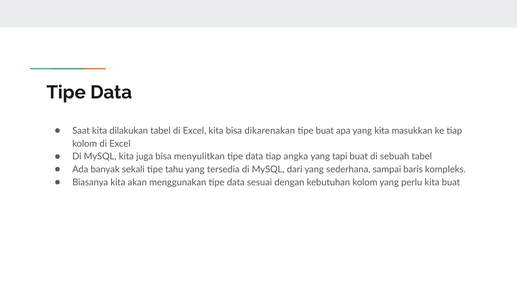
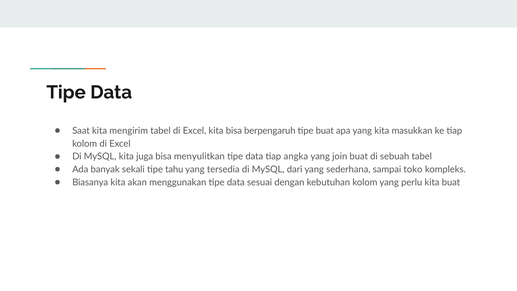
dilakukan: dilakukan -> mengirim
dikarenakan: dikarenakan -> berpengaruh
tapi: tapi -> join
baris: baris -> toko
